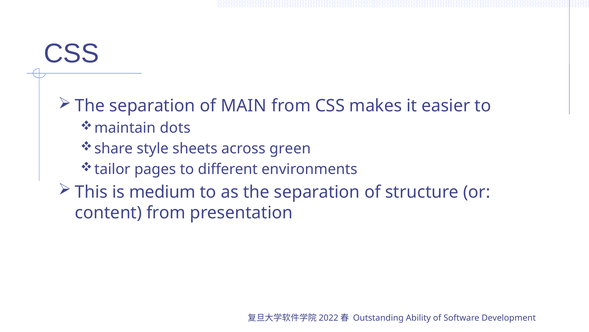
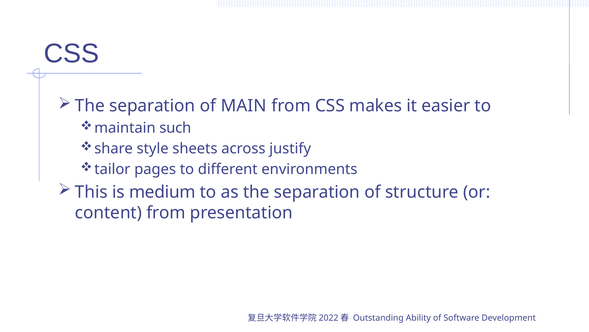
dots: dots -> such
green: green -> justify
